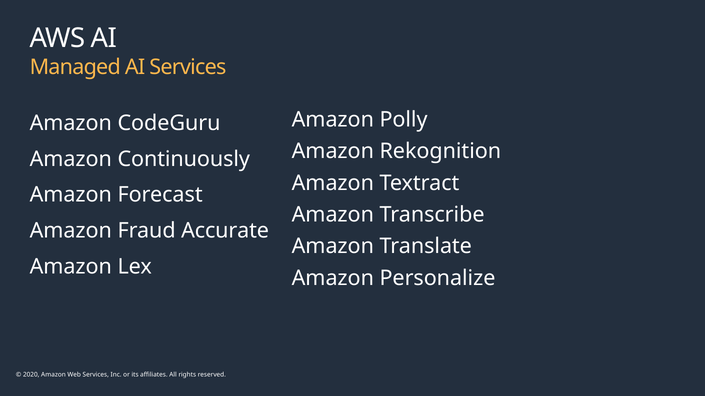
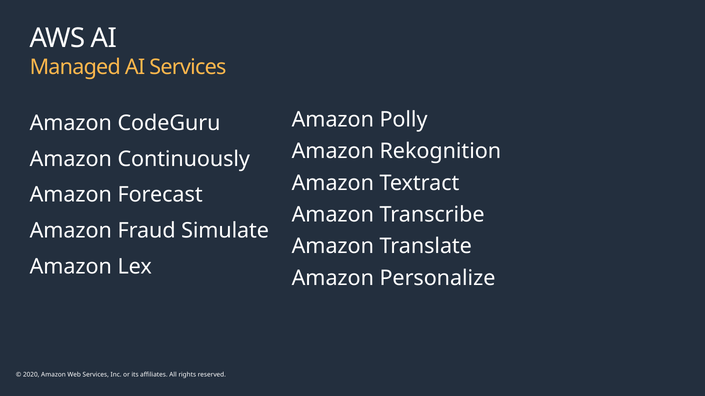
Accurate: Accurate -> Simulate
